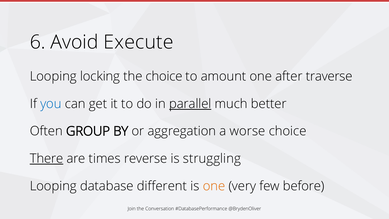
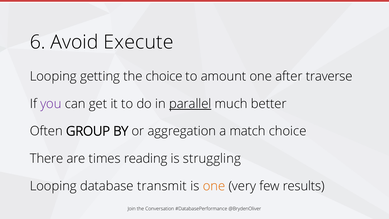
locking: locking -> getting
you colour: blue -> purple
worse: worse -> match
There underline: present -> none
reverse: reverse -> reading
different: different -> transmit
before: before -> results
